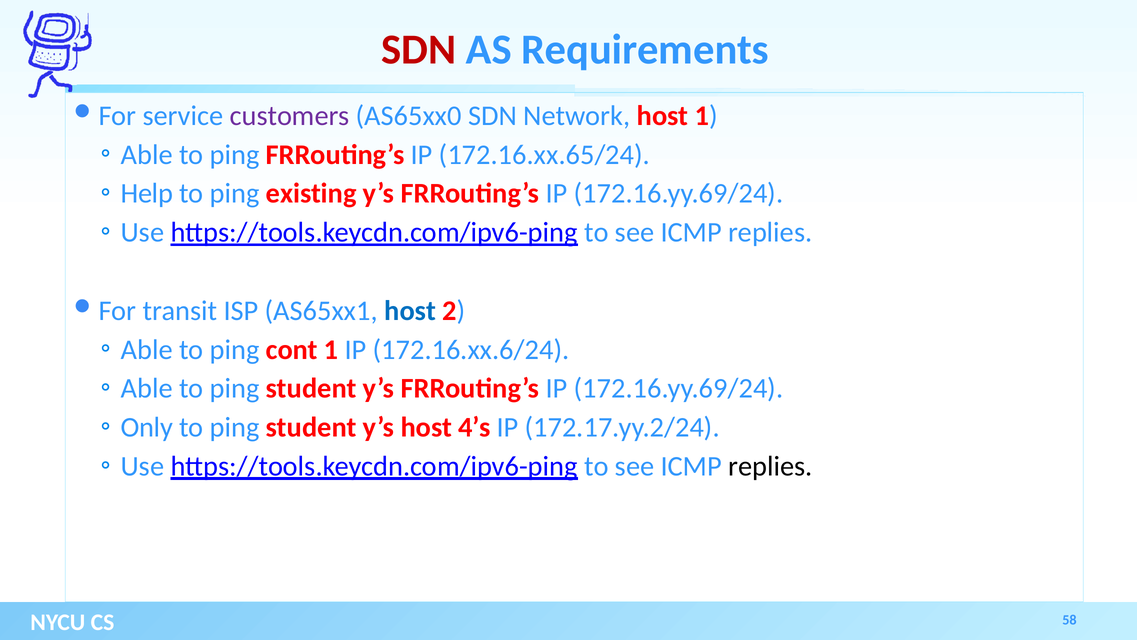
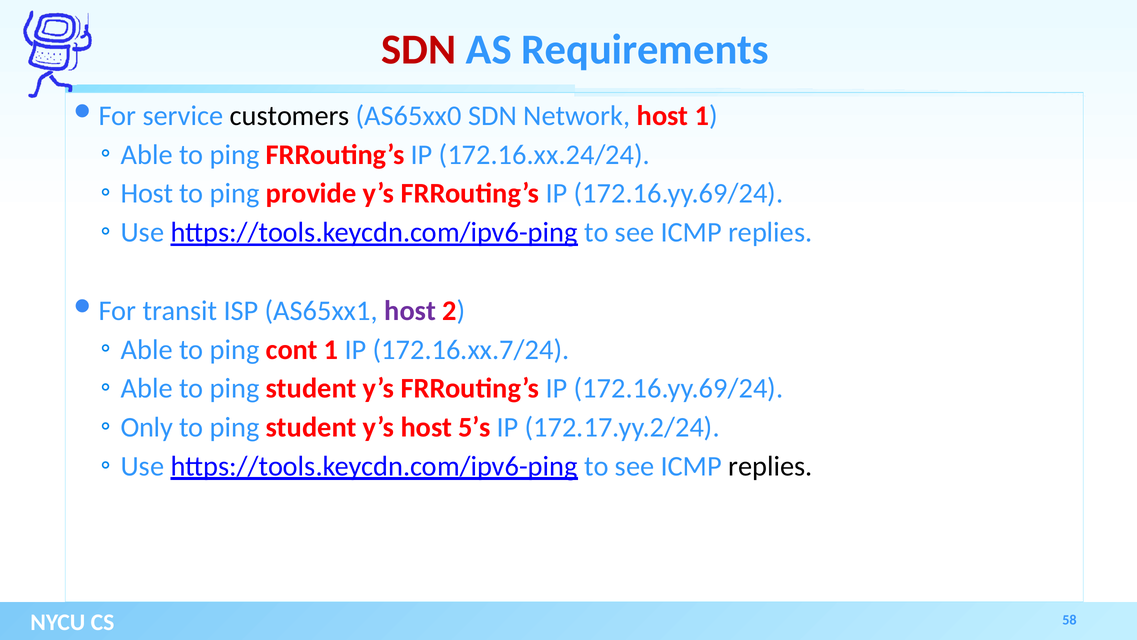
customers colour: purple -> black
172.16.xx.65/24: 172.16.xx.65/24 -> 172.16.xx.24/24
Help at (147, 193): Help -> Host
existing: existing -> provide
host at (410, 311) colour: blue -> purple
172.16.xx.6/24: 172.16.xx.6/24 -> 172.16.xx.7/24
4’s: 4’s -> 5’s
